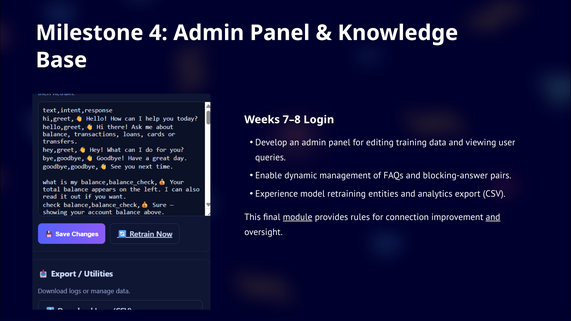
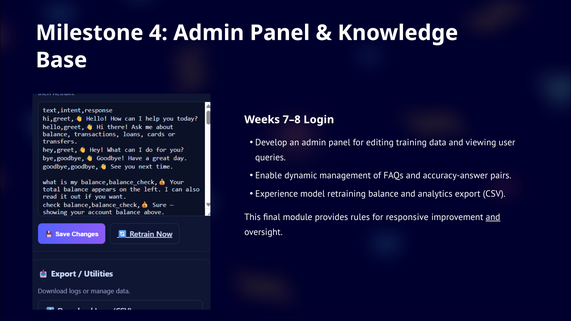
blocking-answer: blocking-answer -> accuracy-answer
entities: entities -> balance
module underline: present -> none
connection: connection -> responsive
